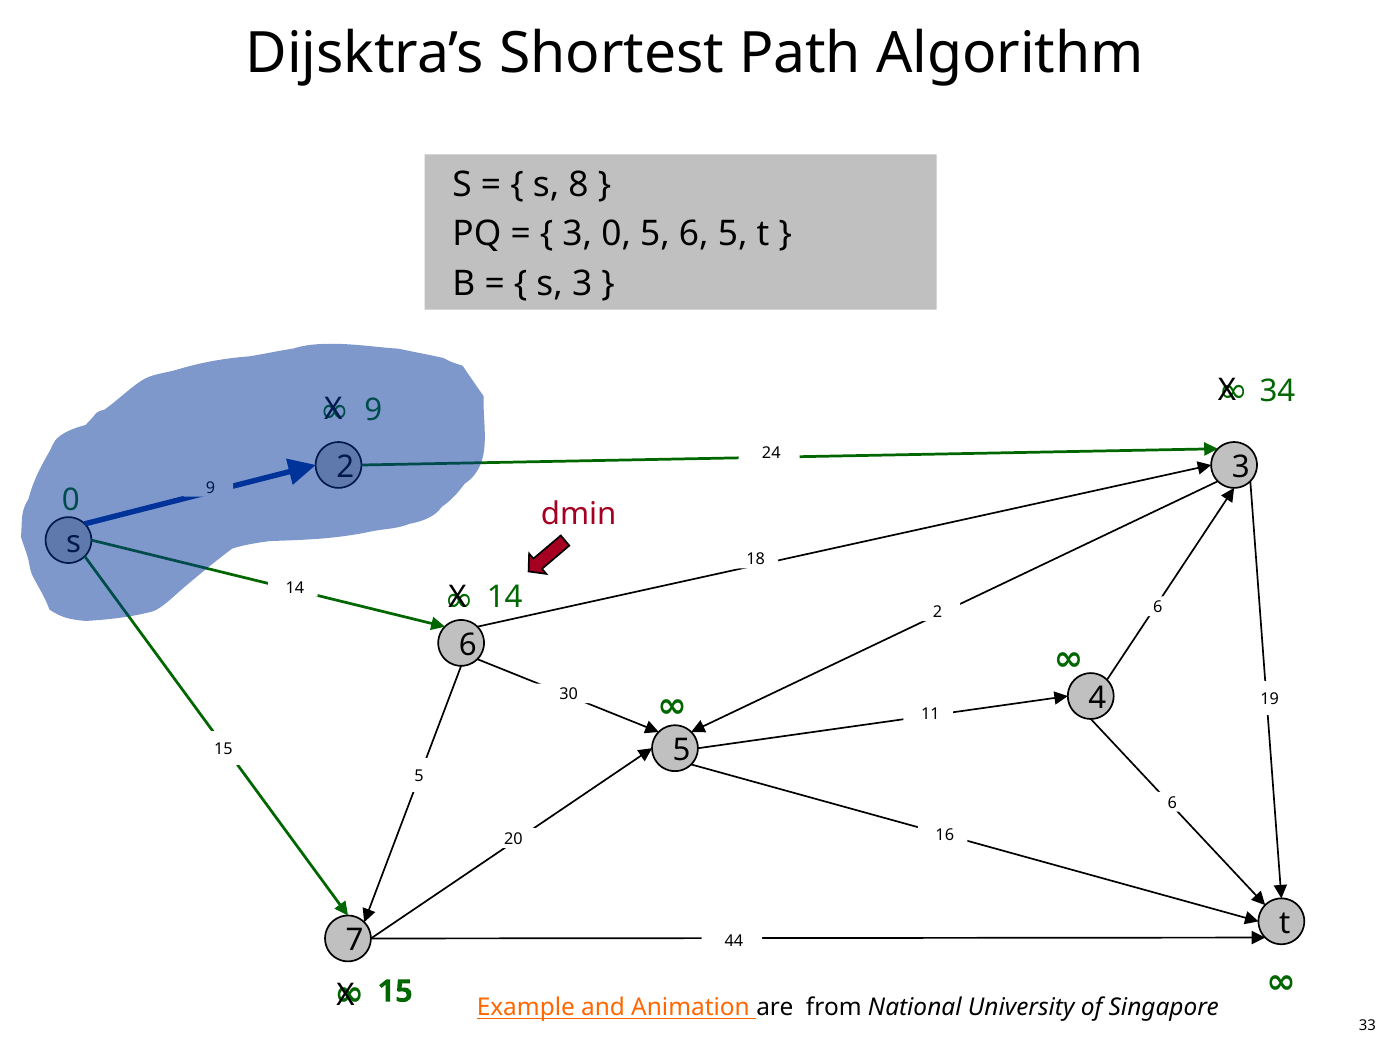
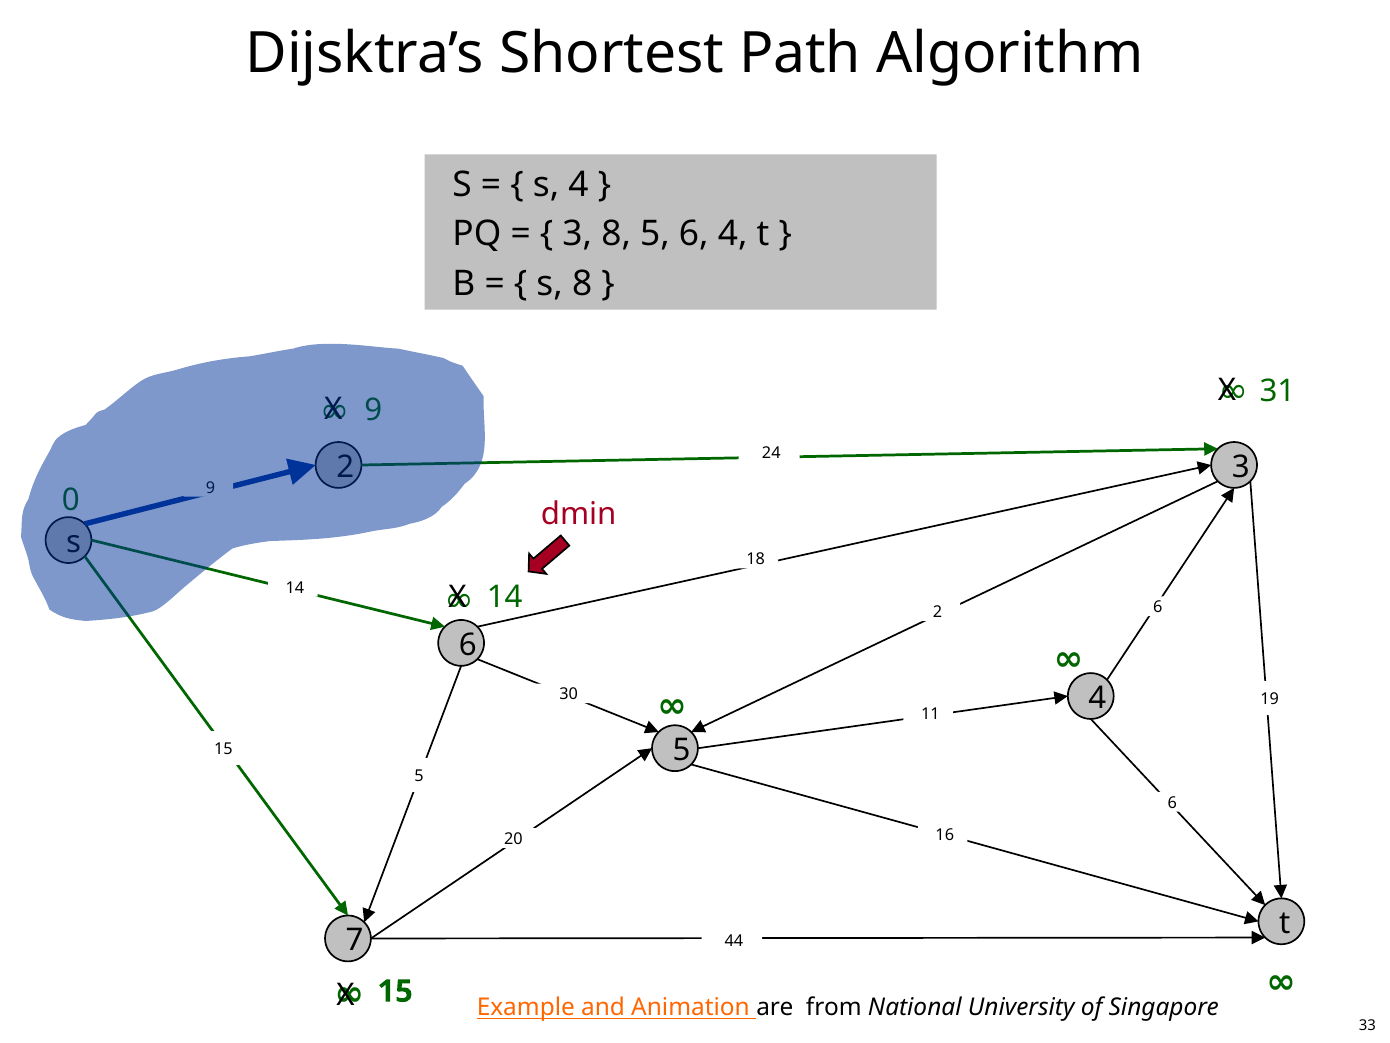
s 8: 8 -> 4
3 0: 0 -> 8
6 5: 5 -> 4
3 at (582, 284): 3 -> 8
34: 34 -> 31
